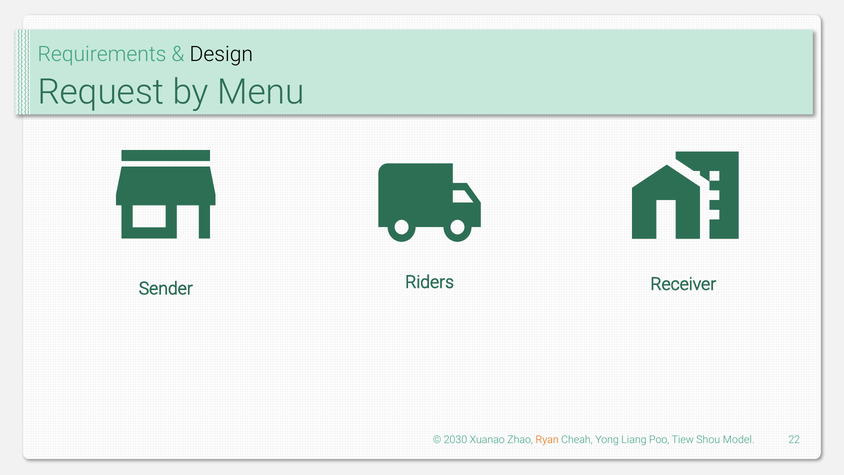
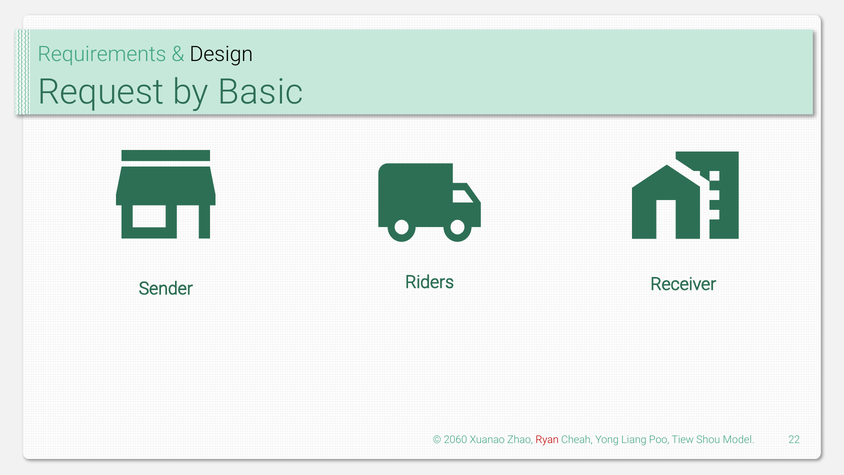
Menu: Menu -> Basic
2030: 2030 -> 2060
Ryan colour: orange -> red
